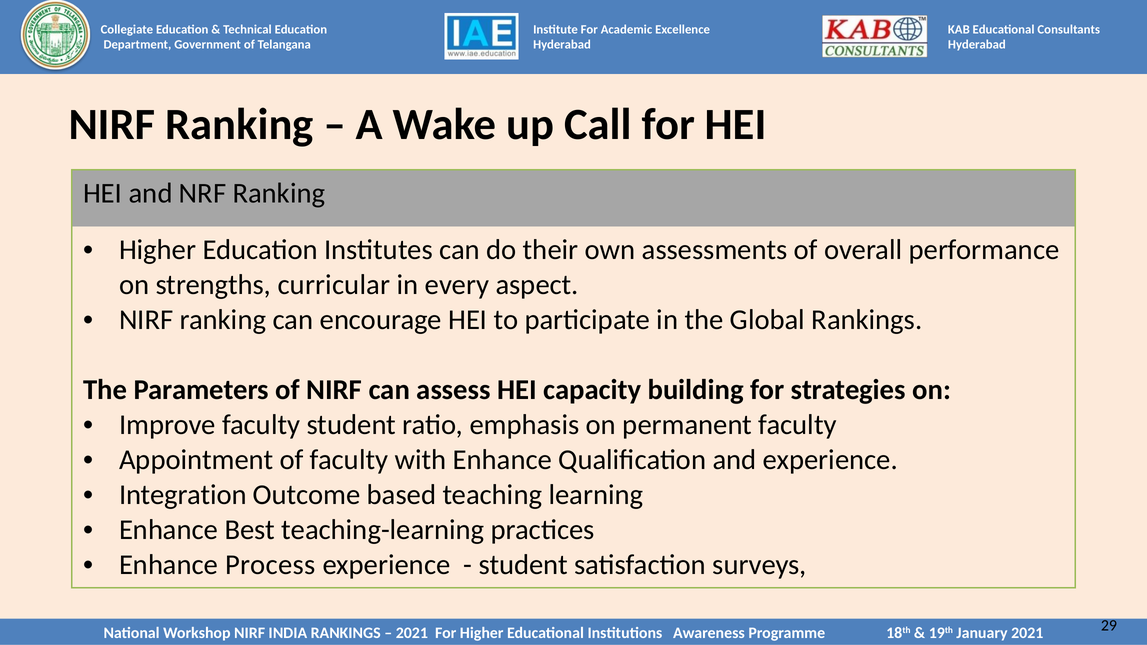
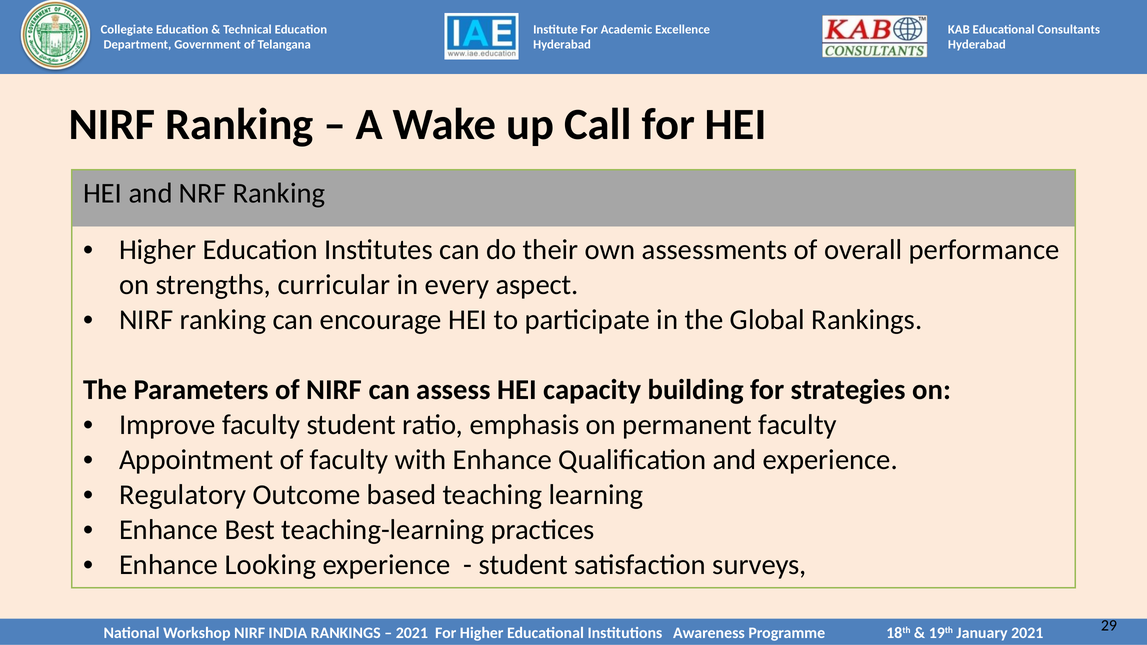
Integration: Integration -> Regulatory
Process: Process -> Looking
